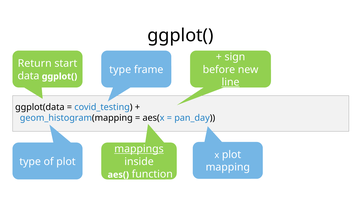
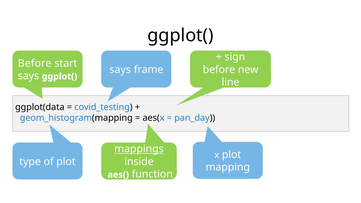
Return at (35, 63): Return -> Before
type at (120, 70): type -> says
data at (28, 76): data -> says
line underline: present -> none
